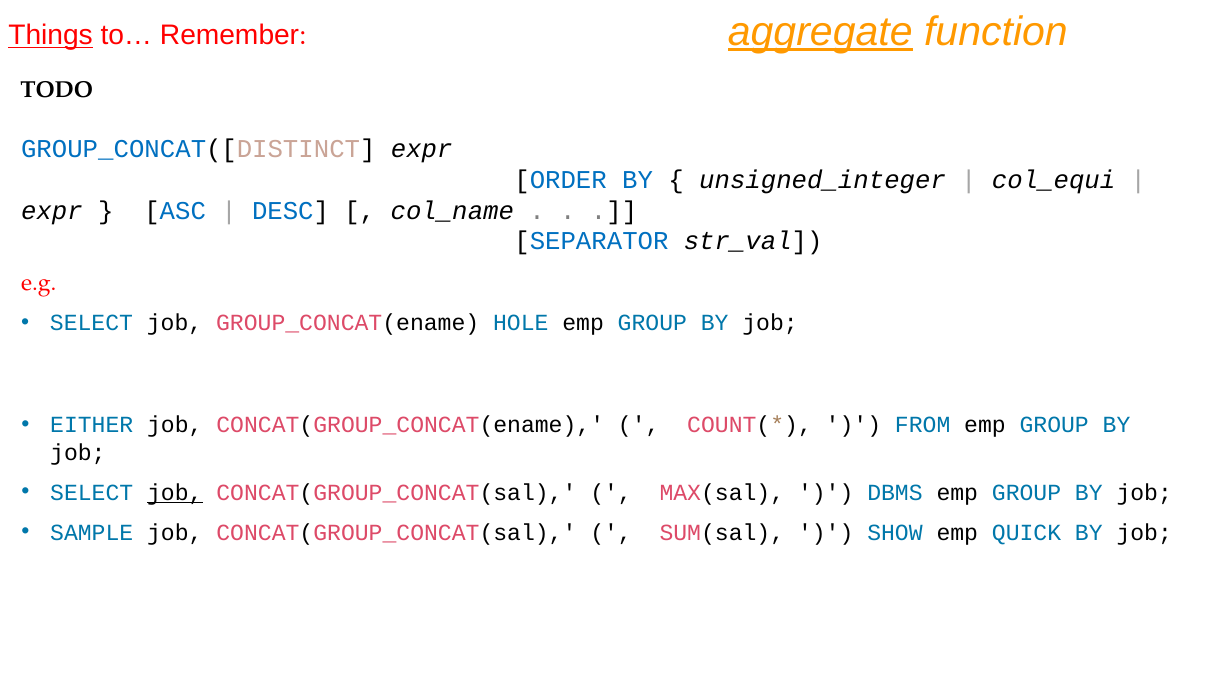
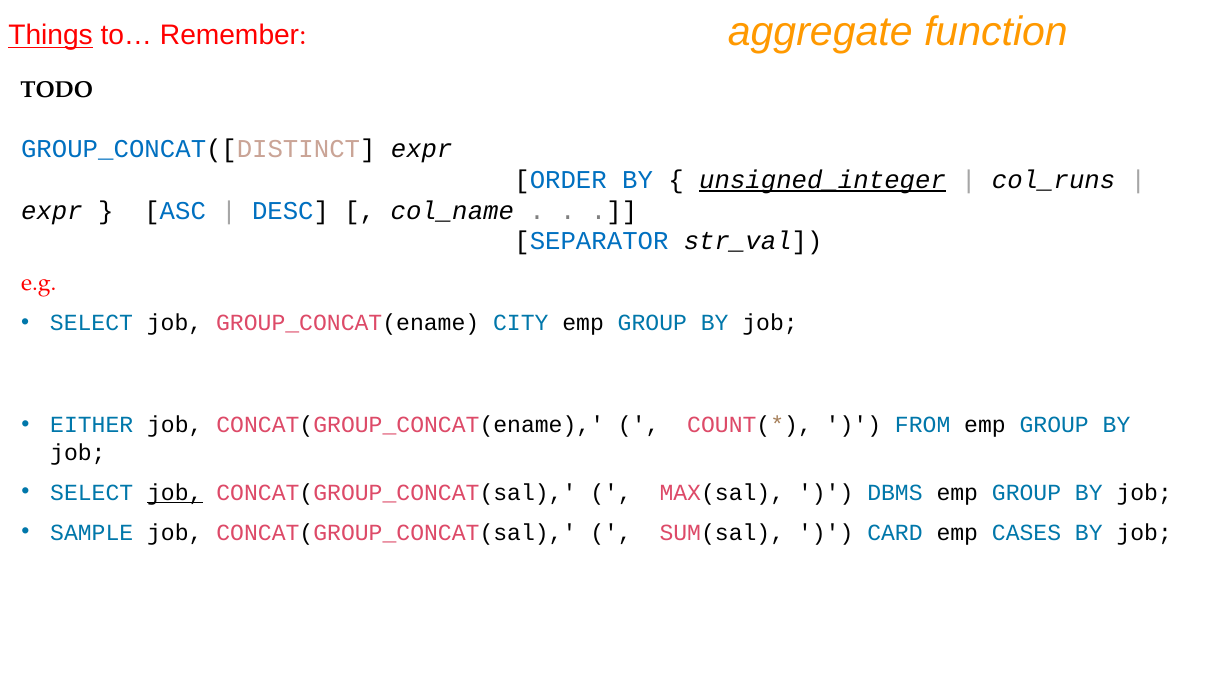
aggregate underline: present -> none
unsigned_integer underline: none -> present
col_equi: col_equi -> col_runs
HOLE: HOLE -> CITY
SHOW: SHOW -> CARD
QUICK: QUICK -> CASES
